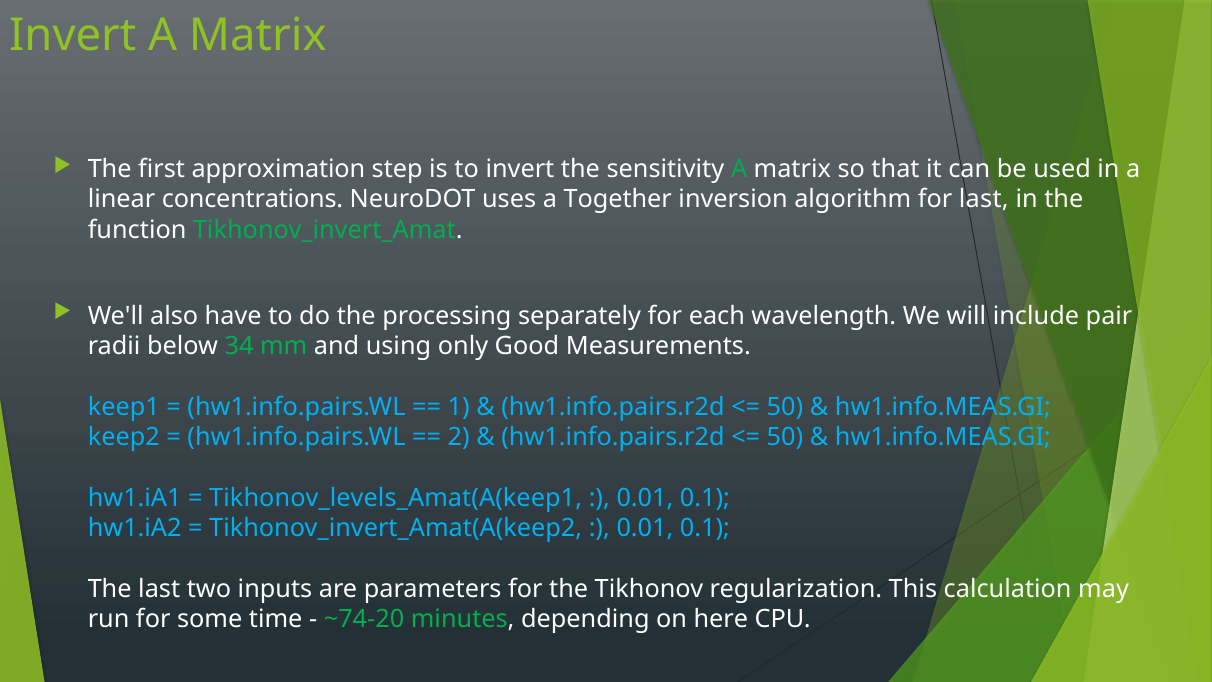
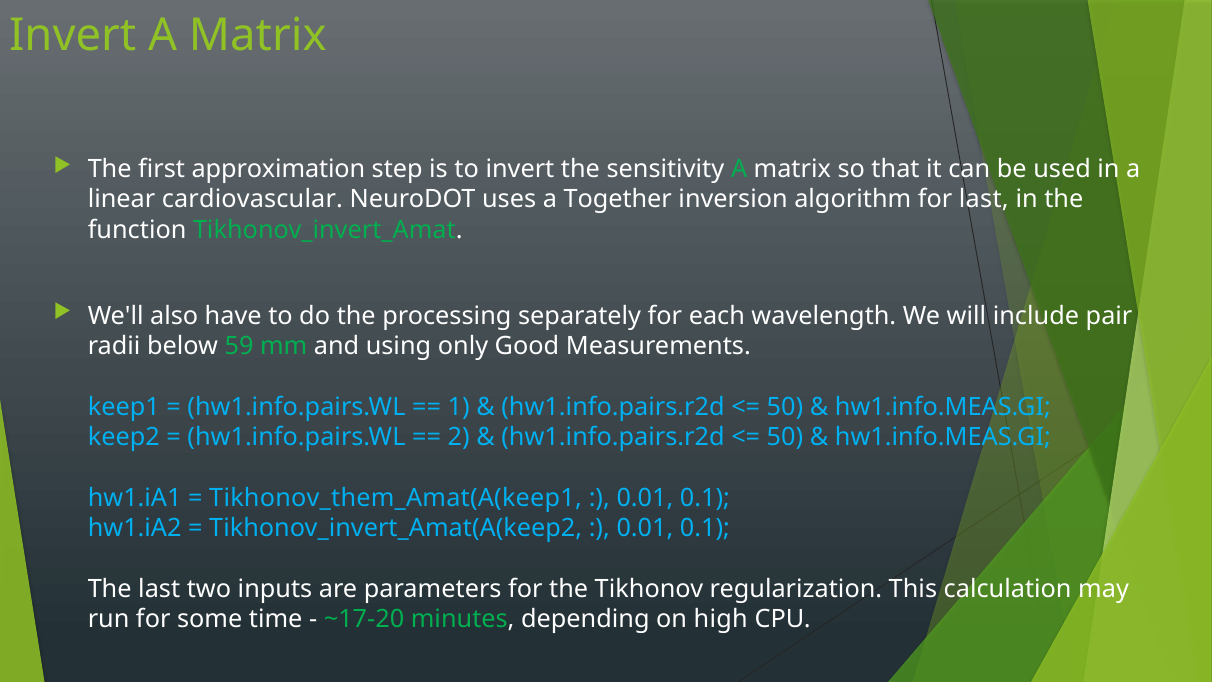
concentrations: concentrations -> cardiovascular
34: 34 -> 59
Tikhonov_levels_Amat(A(keep1: Tikhonov_levels_Amat(A(keep1 -> Tikhonov_them_Amat(A(keep1
~74-20: ~74-20 -> ~17-20
here: here -> high
